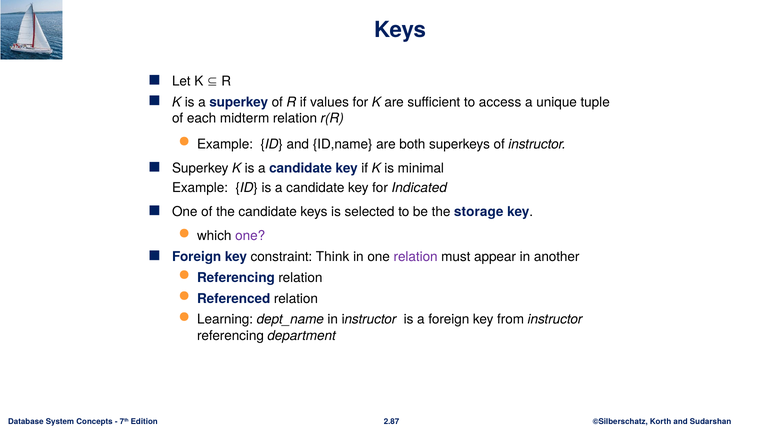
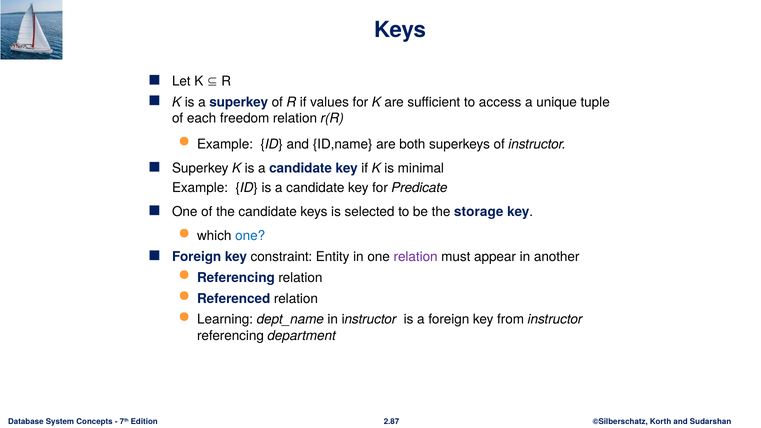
midterm: midterm -> freedom
Indicated: Indicated -> Predicate
one at (250, 236) colour: purple -> blue
Think: Think -> Entity
